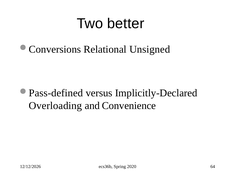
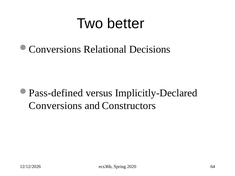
Unsigned: Unsigned -> Decisions
Overloading at (55, 106): Overloading -> Conversions
Convenience: Convenience -> Constructors
